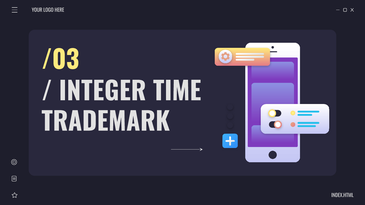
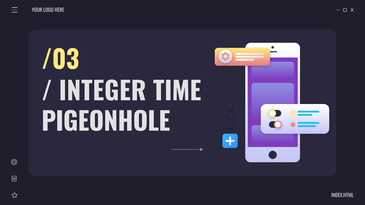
TRADEMARK: TRADEMARK -> PIGEONHOLE
